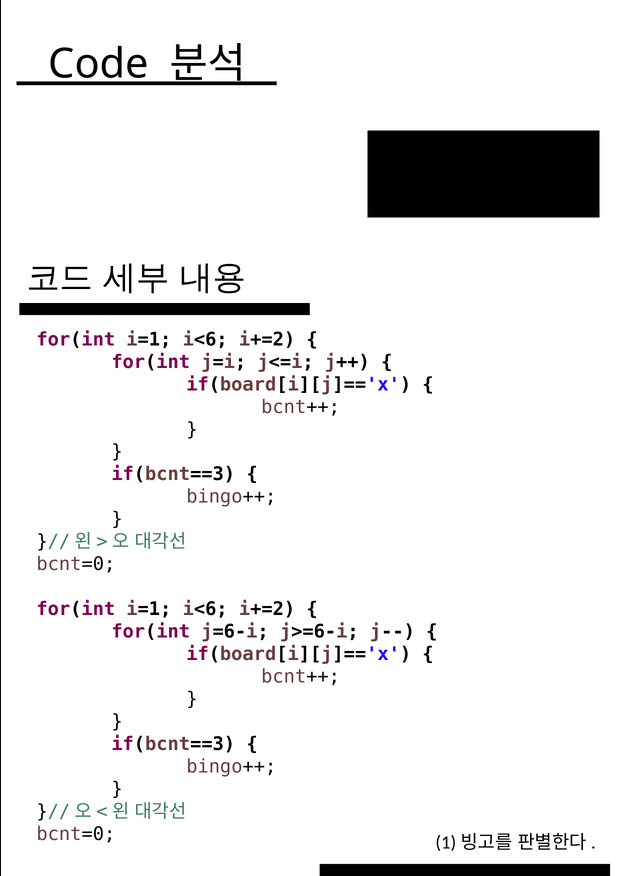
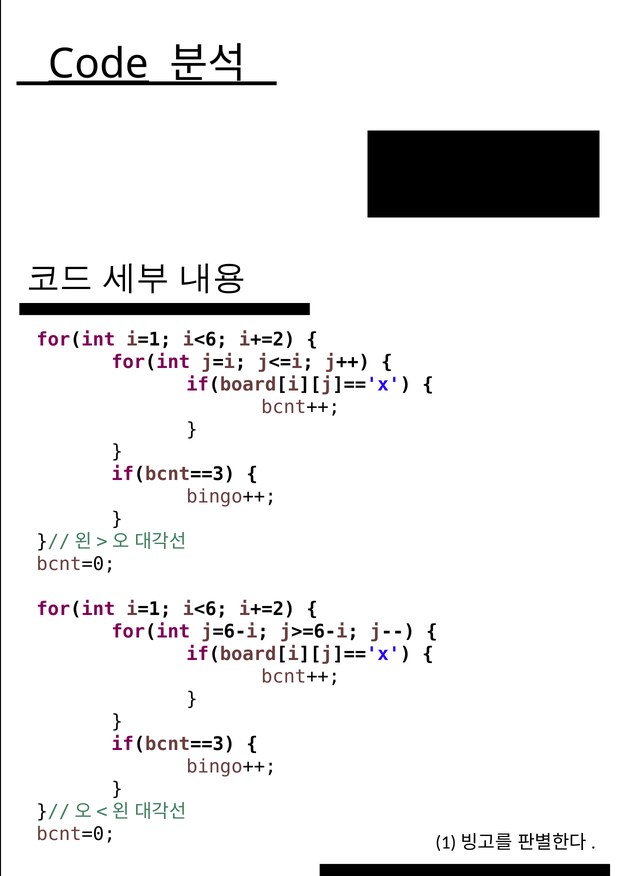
Code underline: none -> present
